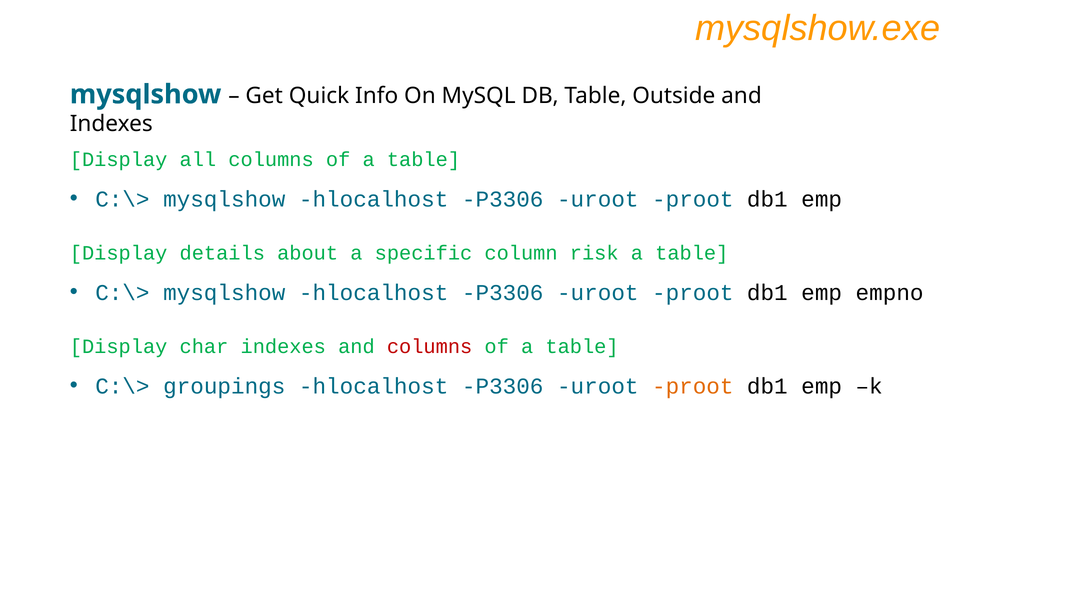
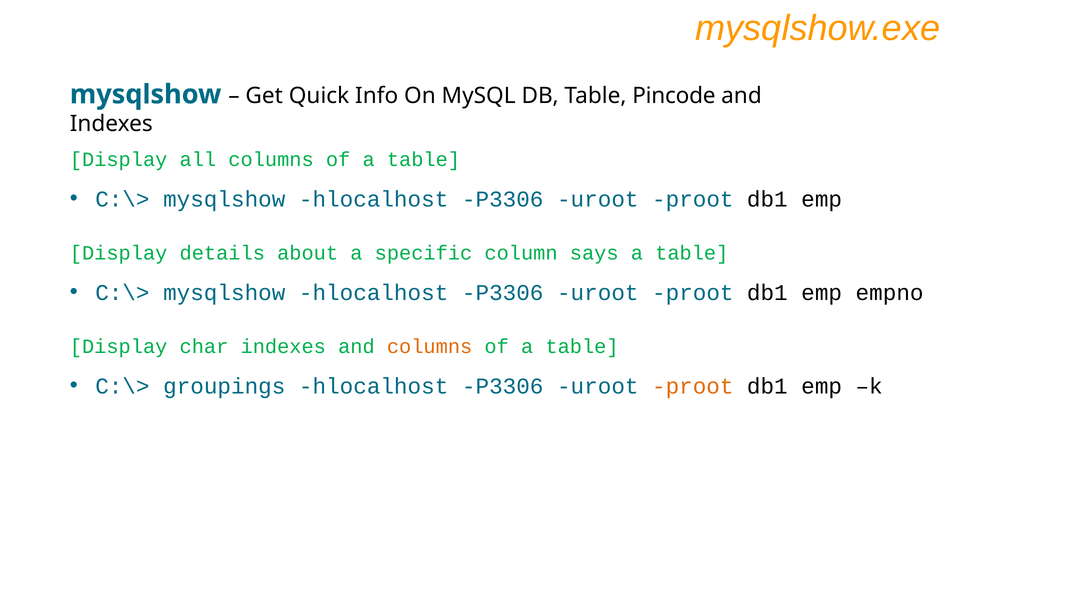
Outside: Outside -> Pincode
risk: risk -> says
columns at (430, 346) colour: red -> orange
